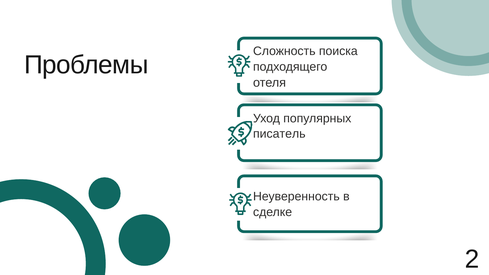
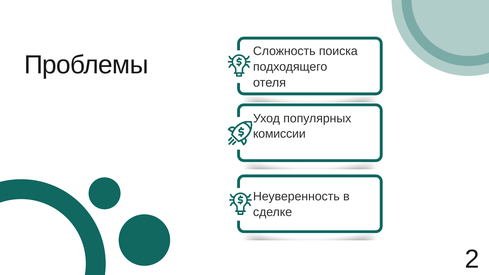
писатель: писатель -> комиссии
